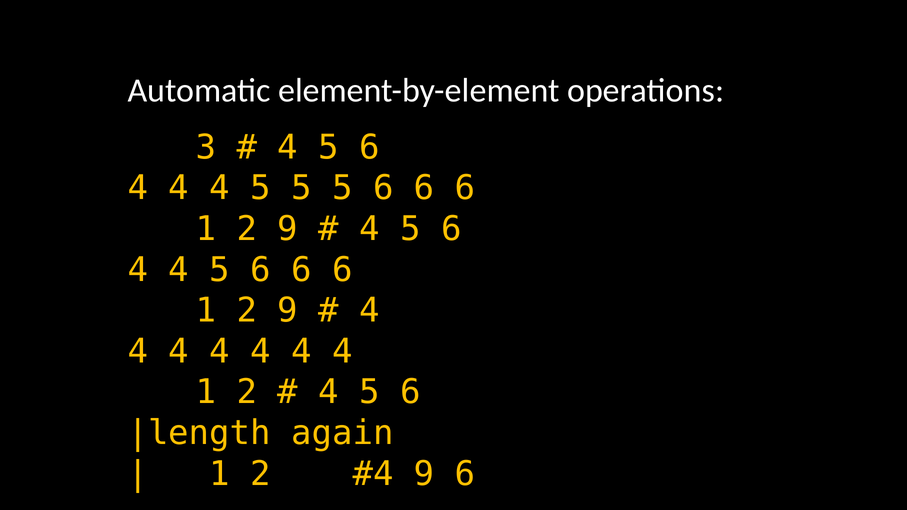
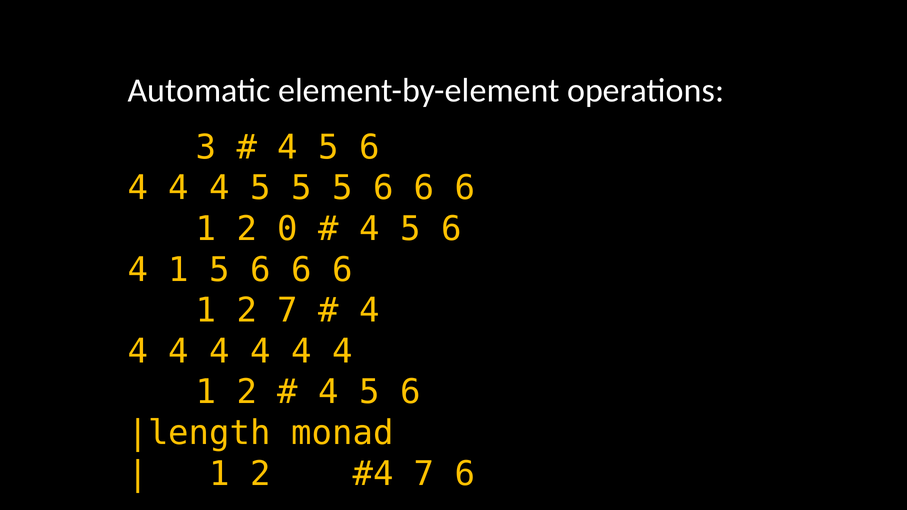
9 at (288, 229): 9 -> 0
4 at (179, 270): 4 -> 1
9 at (288, 311): 9 -> 7
again: again -> monad
9 at (424, 474): 9 -> 7
